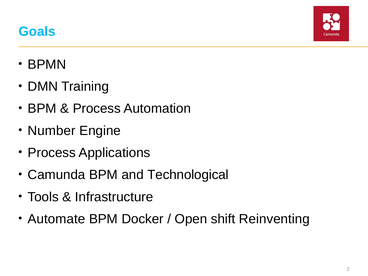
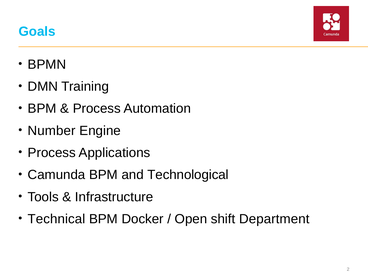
Automate: Automate -> Technical
Reinventing: Reinventing -> Department
